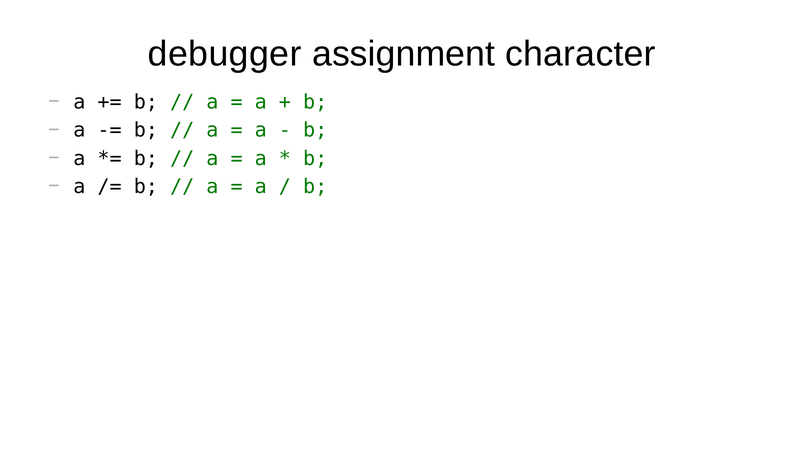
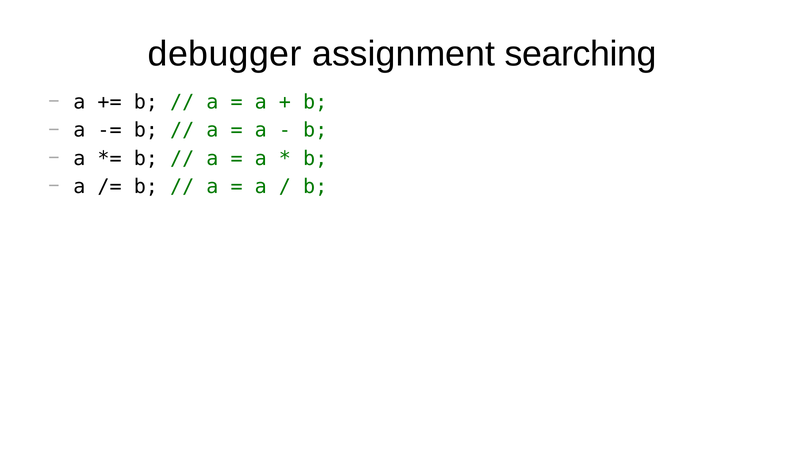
character: character -> searching
